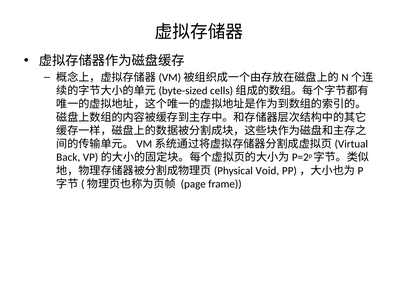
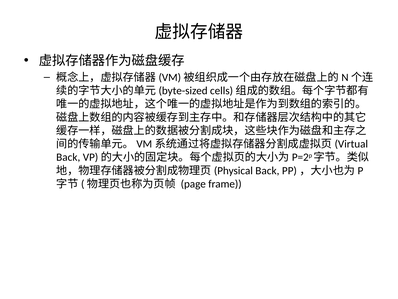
Void at (267, 170): Void -> Back
